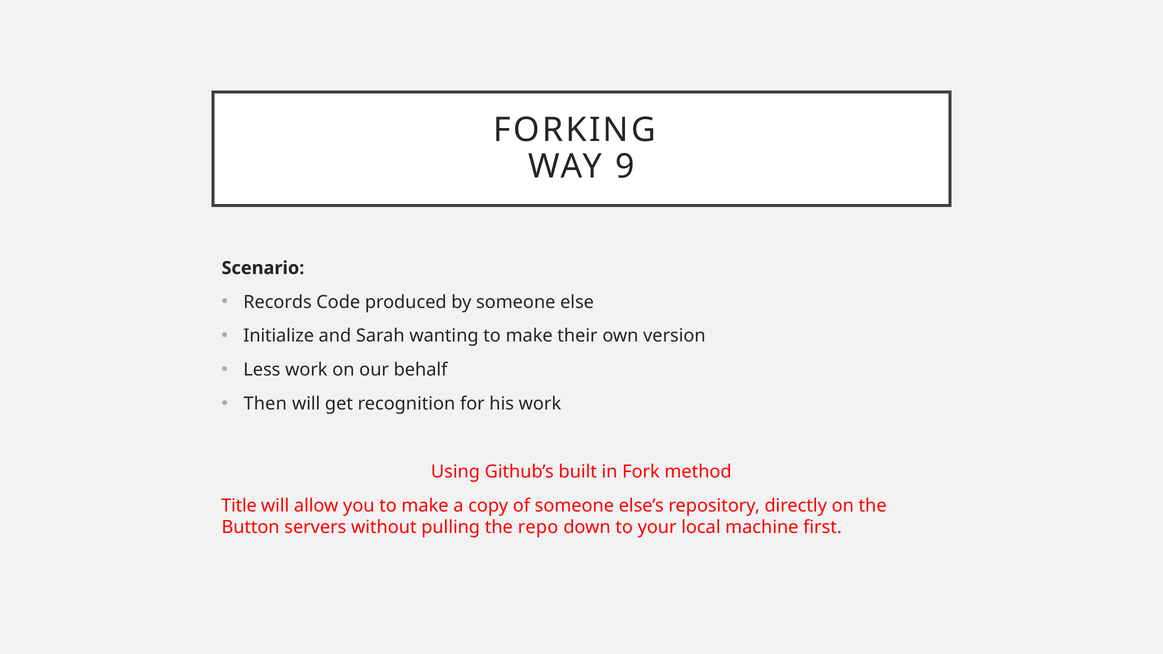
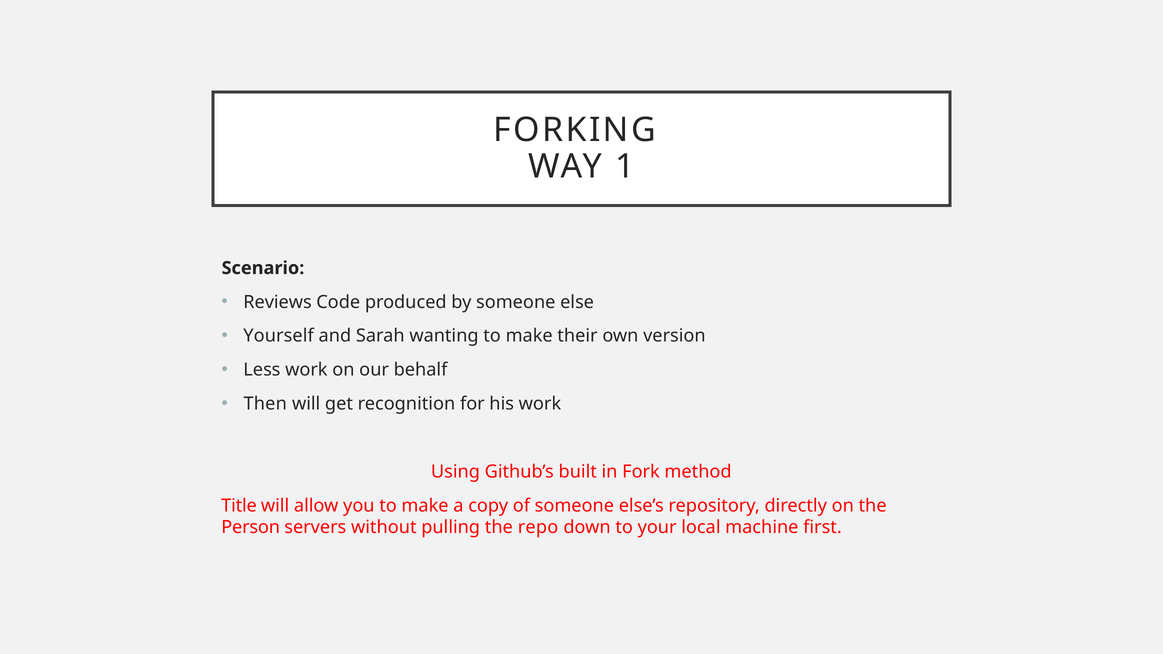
9: 9 -> 1
Records: Records -> Reviews
Initialize: Initialize -> Yourself
Button: Button -> Person
